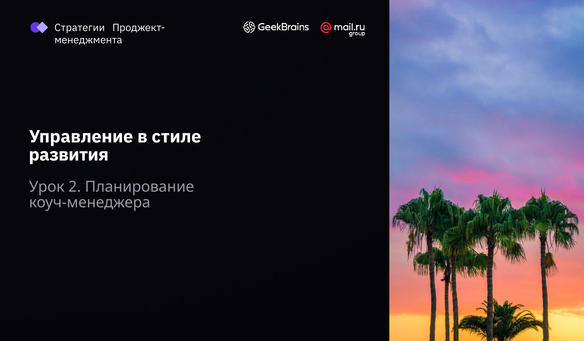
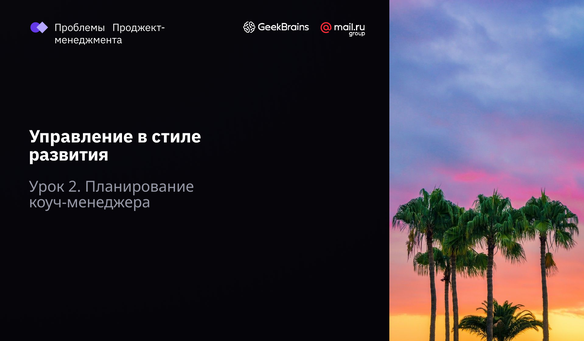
Стратегии: Стратегии -> Проблемы
